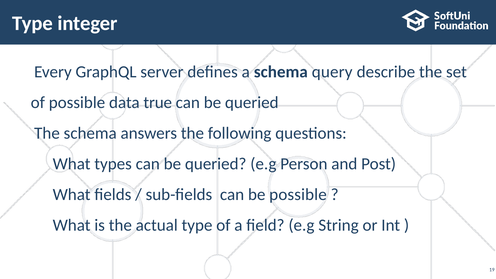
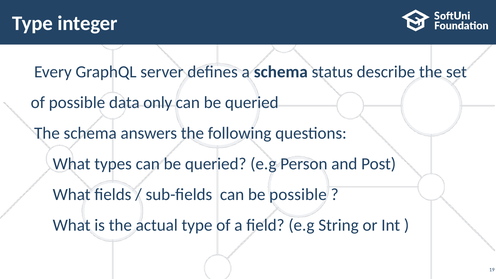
query: query -> status
true: true -> only
